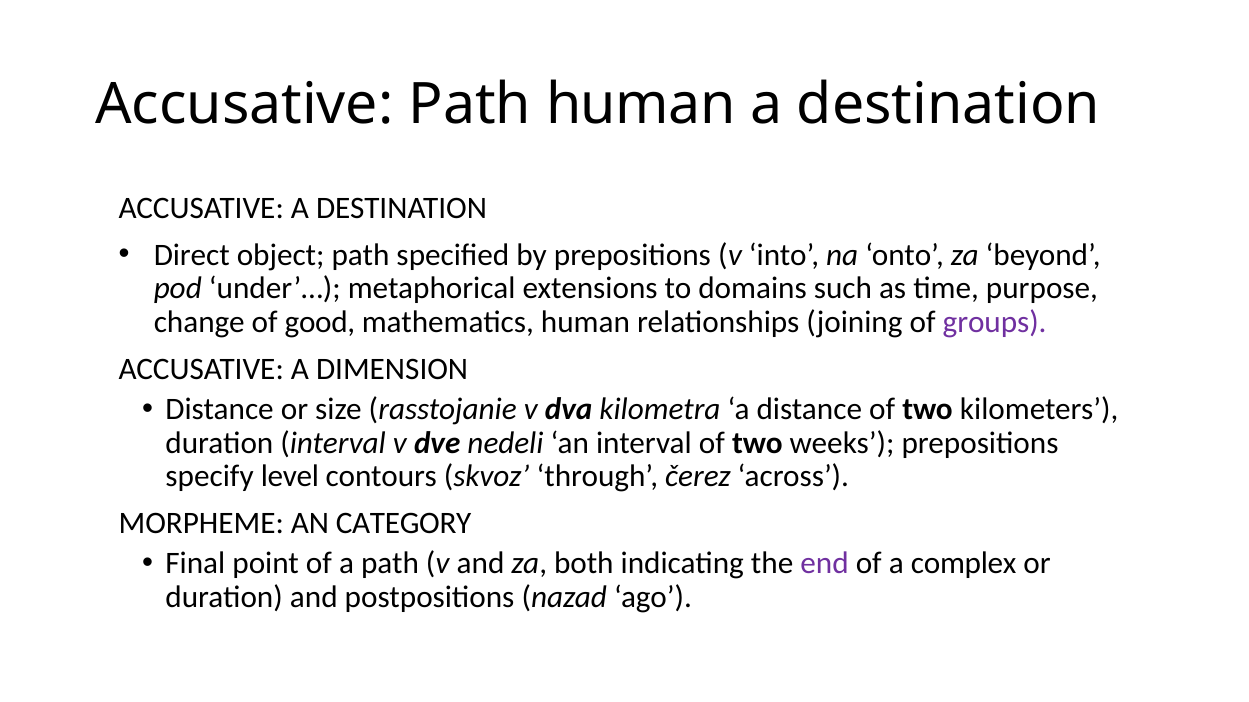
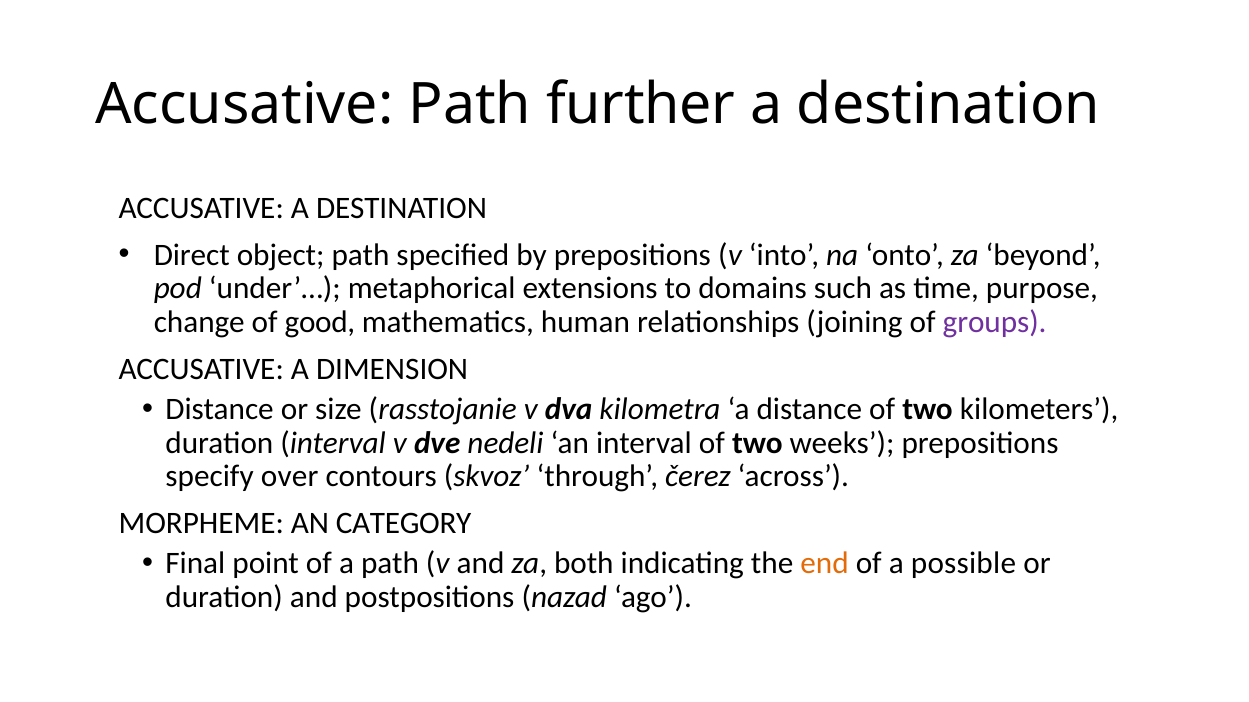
Path human: human -> further
level: level -> over
end colour: purple -> orange
complex: complex -> possible
